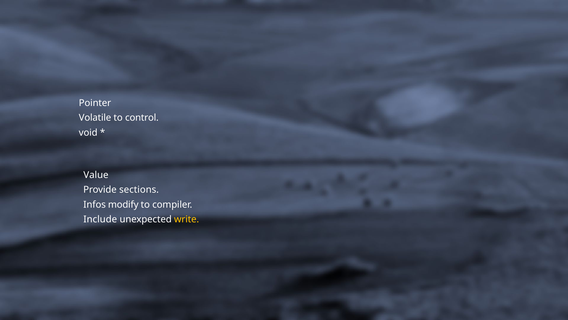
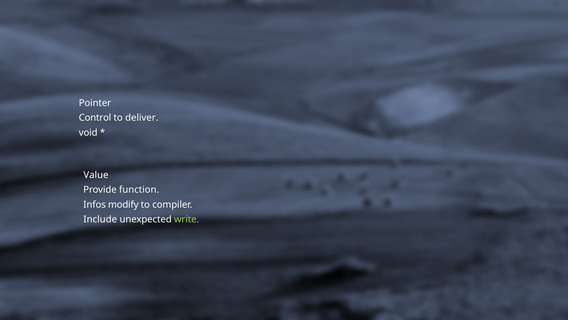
Volatile: Volatile -> Control
control: control -> deliver
sections: sections -> function
write colour: yellow -> light green
